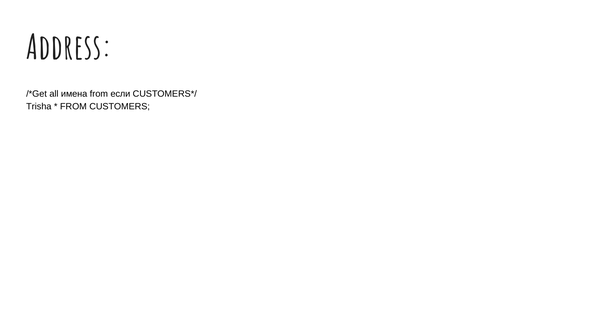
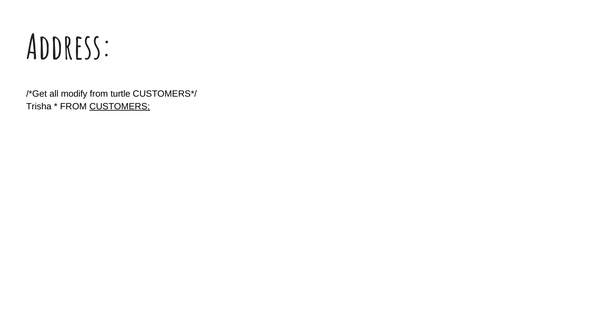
имена: имена -> modify
если: если -> turtle
CUSTOMERS underline: none -> present
